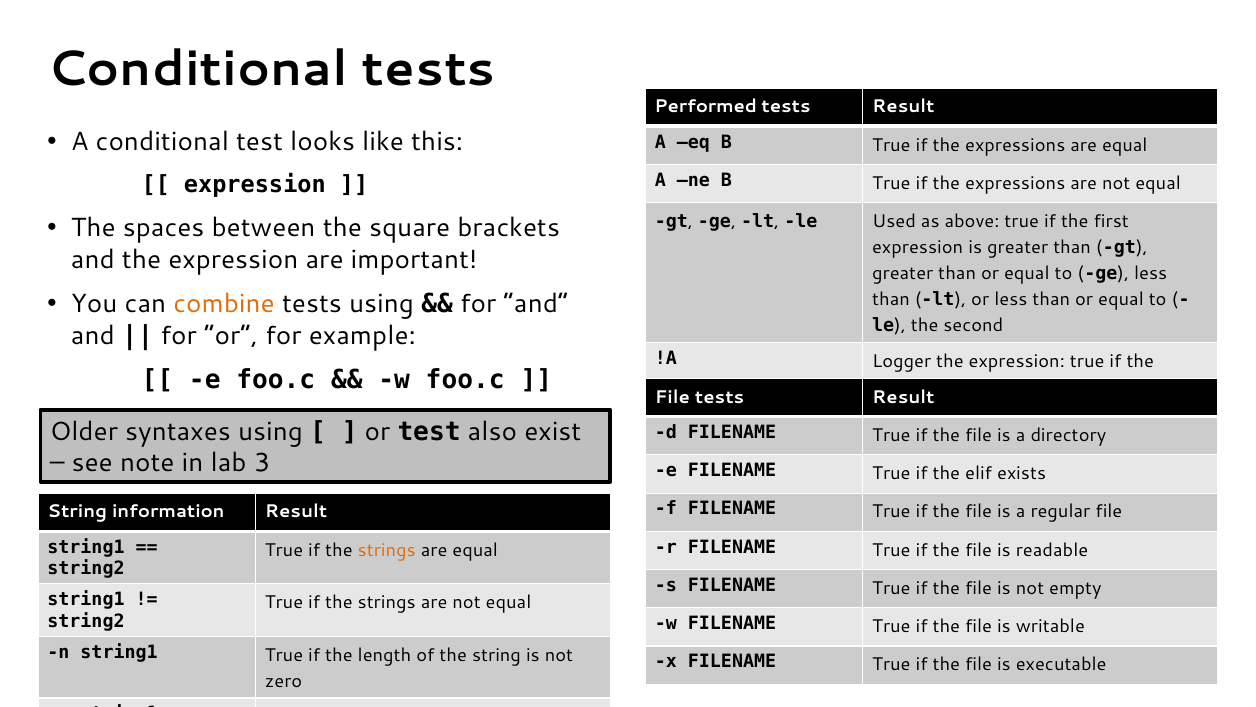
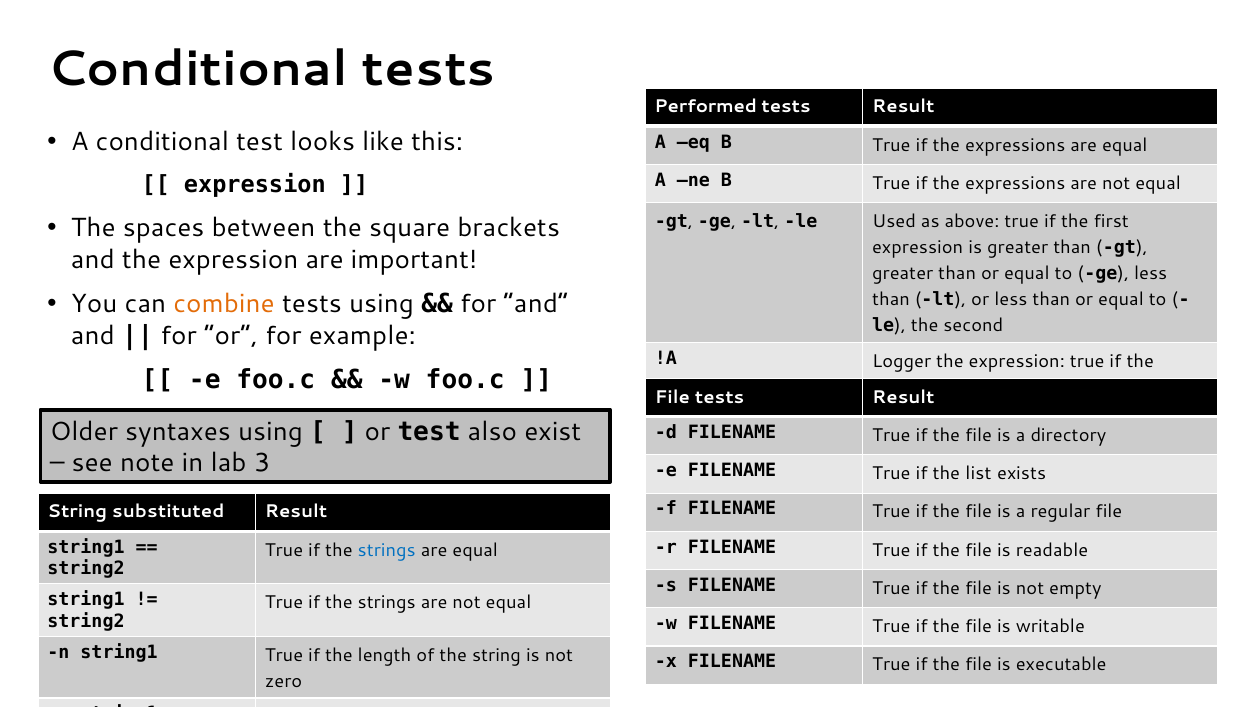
elif: elif -> list
information: information -> substituted
strings at (387, 550) colour: orange -> blue
